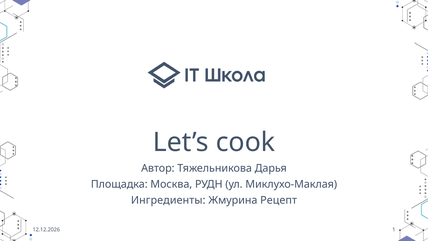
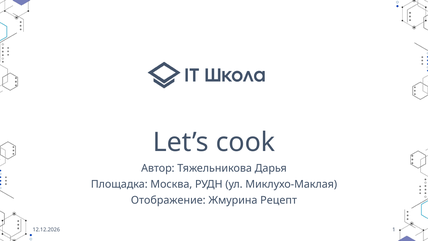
Ингредиенты: Ингредиенты -> Отображение
